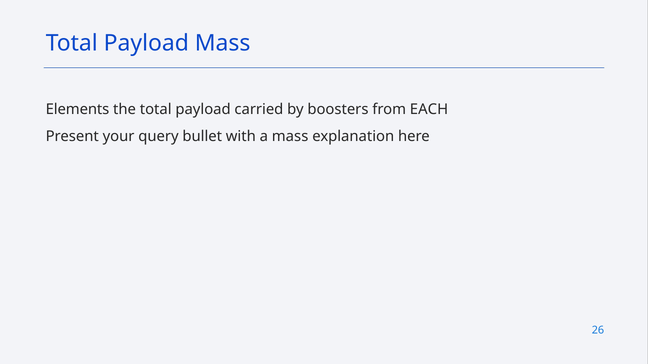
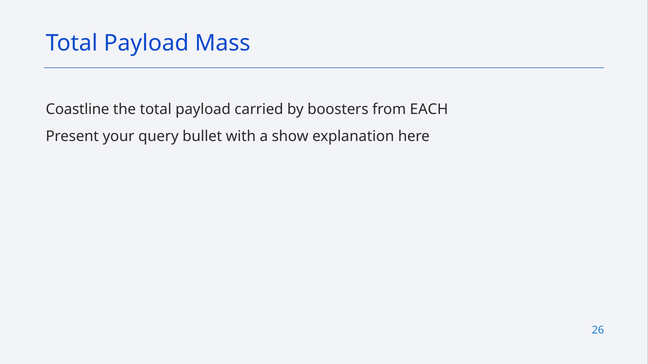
Elements: Elements -> Coastline
a mass: mass -> show
